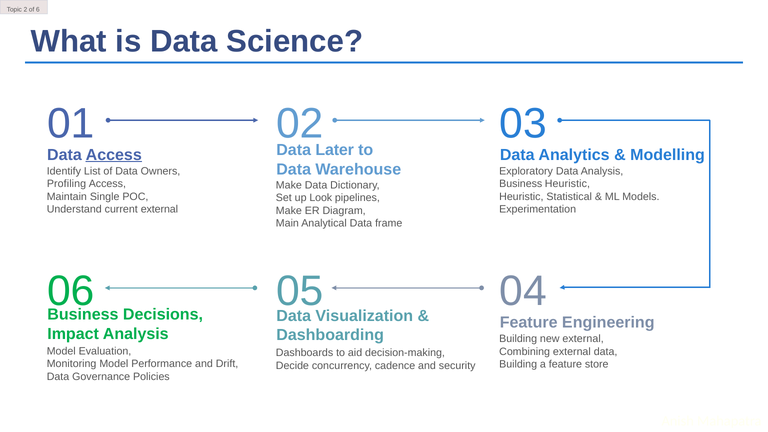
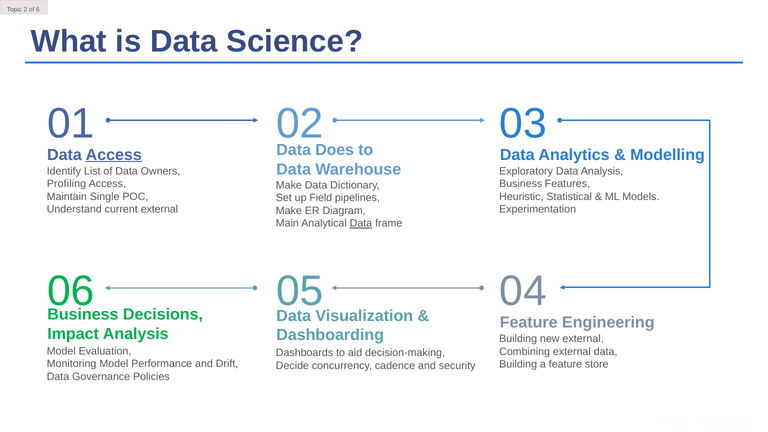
Later: Later -> Does
Business Heuristic: Heuristic -> Features
Look: Look -> Field
Data at (361, 223) underline: none -> present
